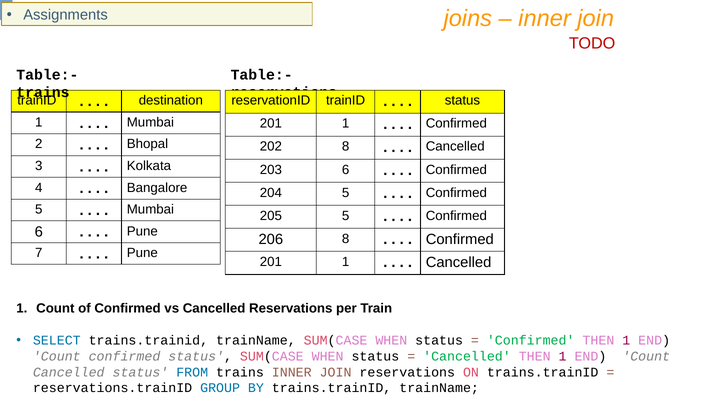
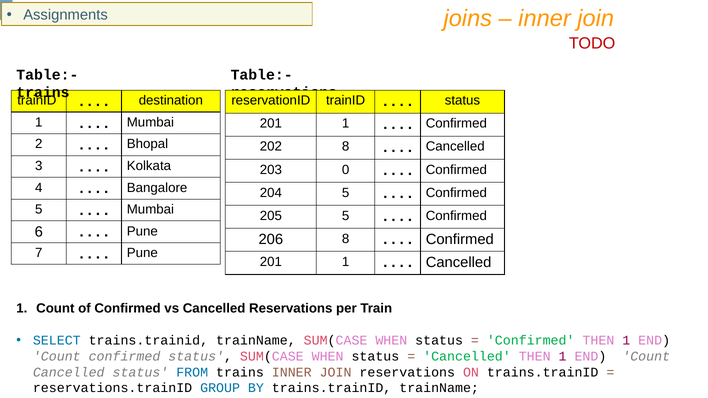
203 6: 6 -> 0
